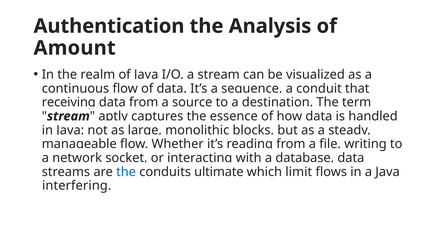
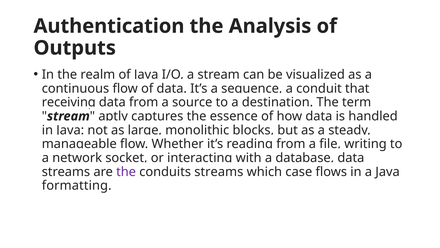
Amount: Amount -> Outputs
the at (126, 171) colour: blue -> purple
conduits ultimate: ultimate -> streams
limit: limit -> case
interfering: interfering -> formatting
